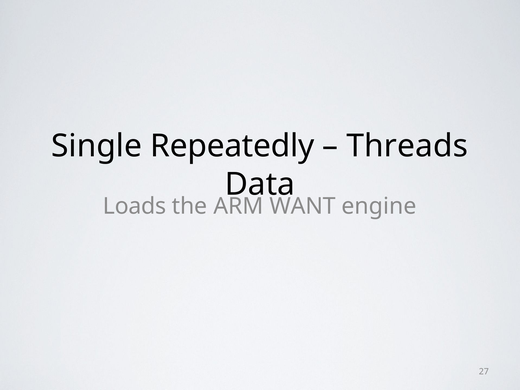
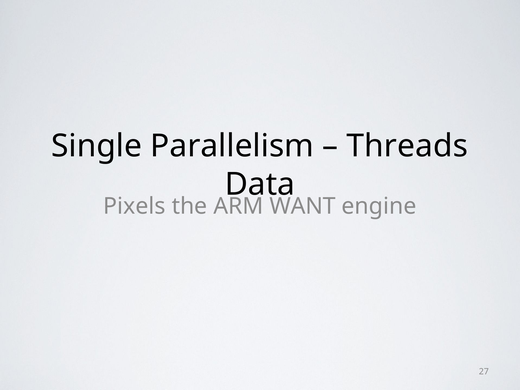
Repeatedly: Repeatedly -> Parallelism
Loads: Loads -> Pixels
